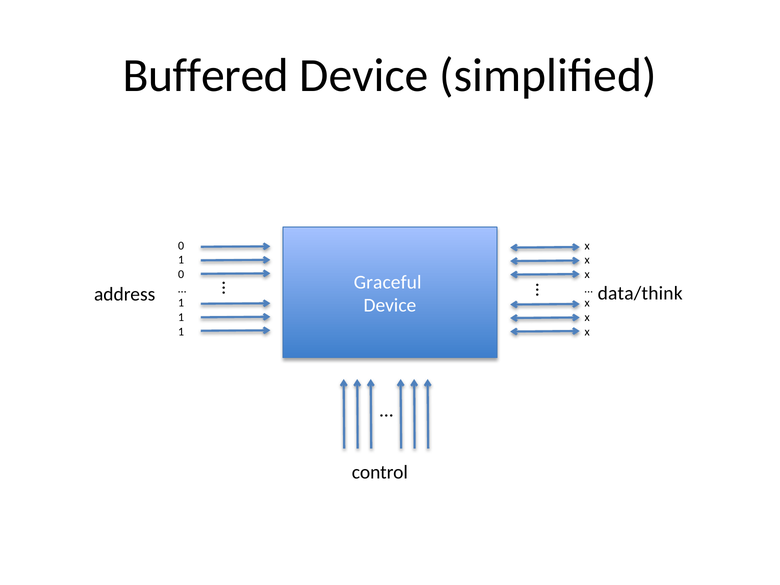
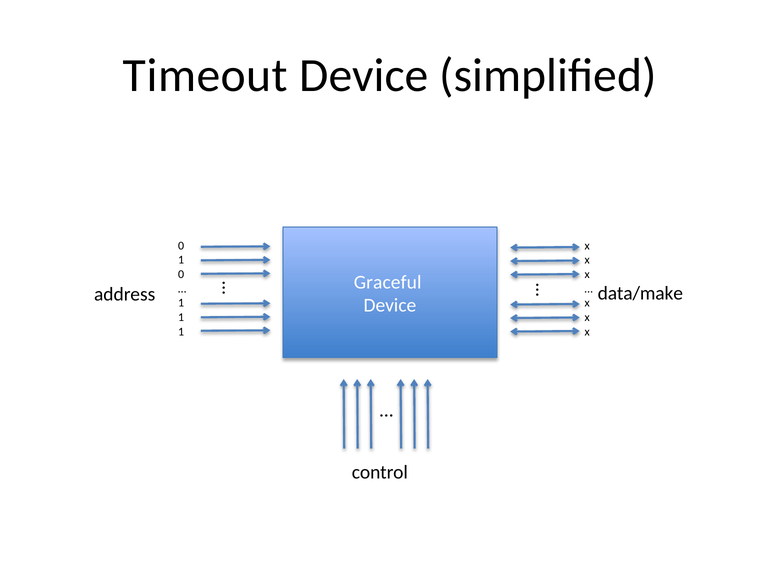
Buffered: Buffered -> Timeout
data/think: data/think -> data/make
